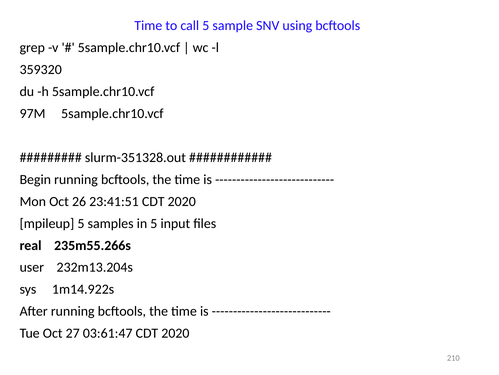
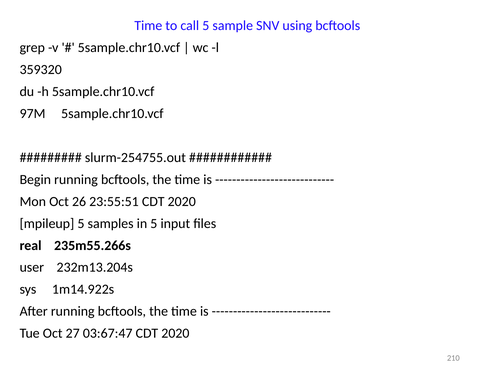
slurm-351328.out: slurm-351328.out -> slurm-254755.out
23:41:51: 23:41:51 -> 23:55:51
03:61:47: 03:61:47 -> 03:67:47
